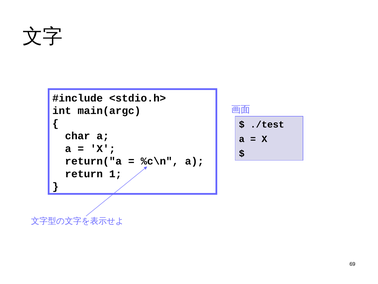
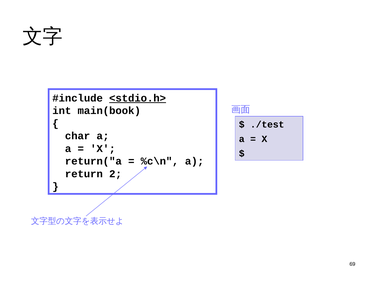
<stdio.h> underline: none -> present
main(argc: main(argc -> main(book
1: 1 -> 2
